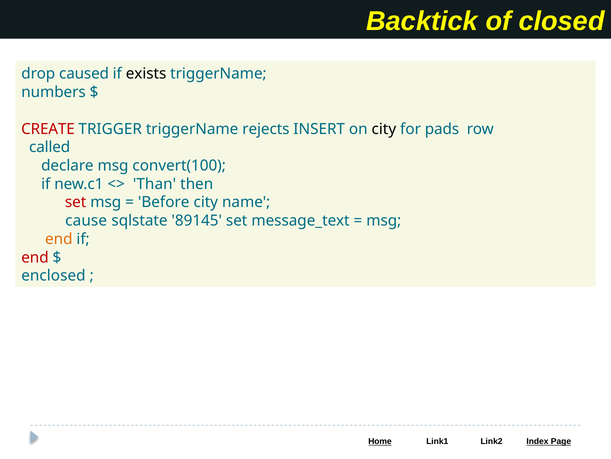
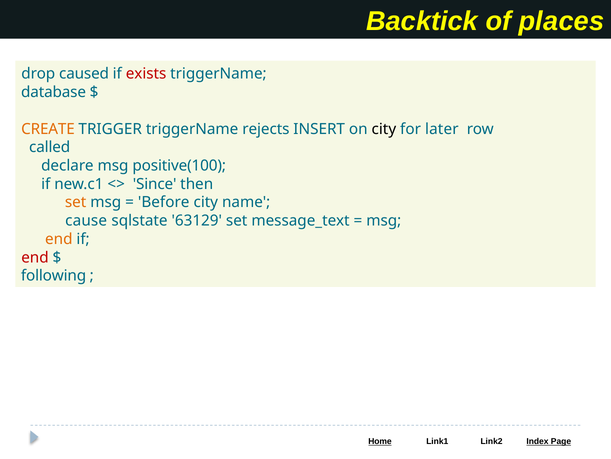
closed: closed -> places
exists colour: black -> red
numbers: numbers -> database
CREATE colour: red -> orange
pads: pads -> later
convert(100: convert(100 -> positive(100
Than: Than -> Since
set at (76, 202) colour: red -> orange
89145: 89145 -> 63129
enclosed: enclosed -> following
